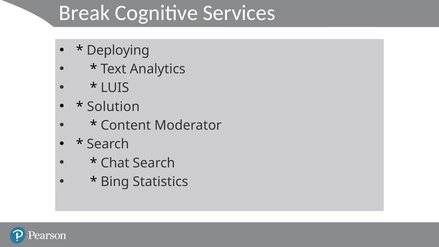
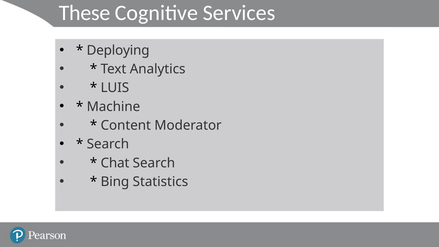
Break: Break -> These
Solution: Solution -> Machine
